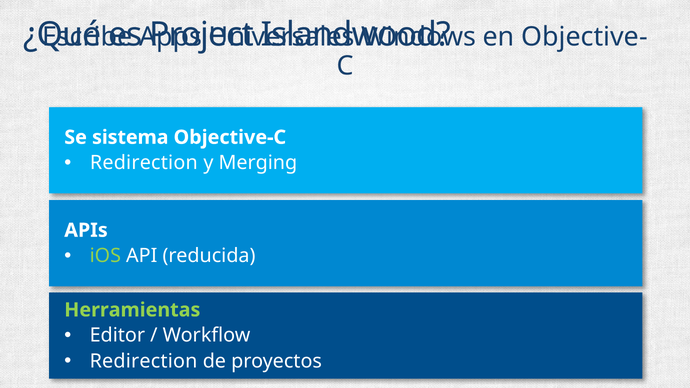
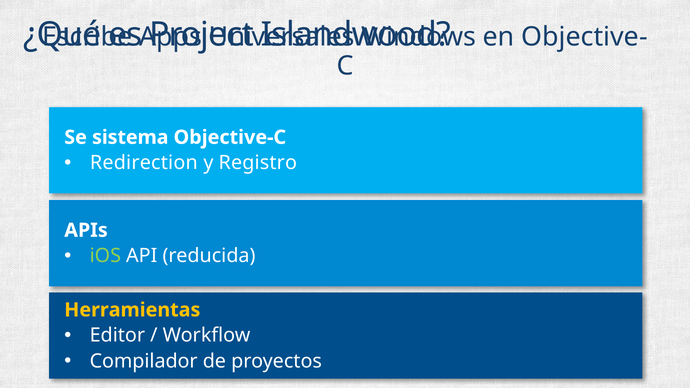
Merging: Merging -> Registro
Herramientas colour: light green -> yellow
Redirection at (144, 361): Redirection -> Compilador
